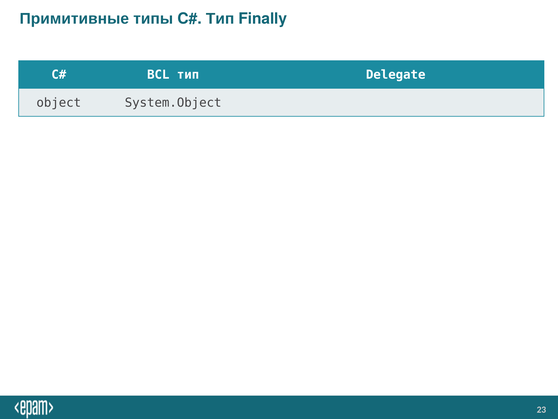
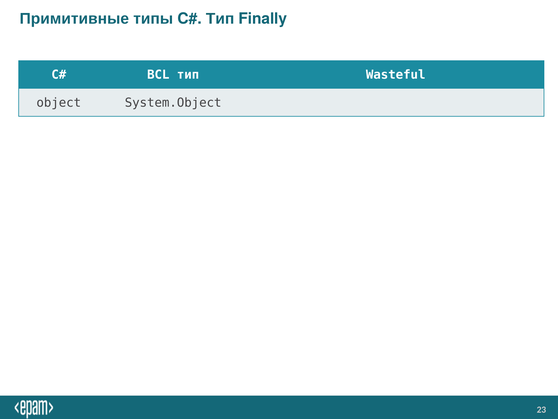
Delegate: Delegate -> Wasteful
